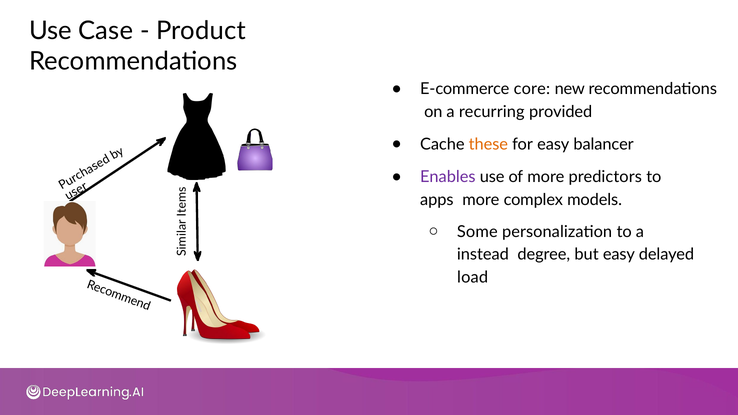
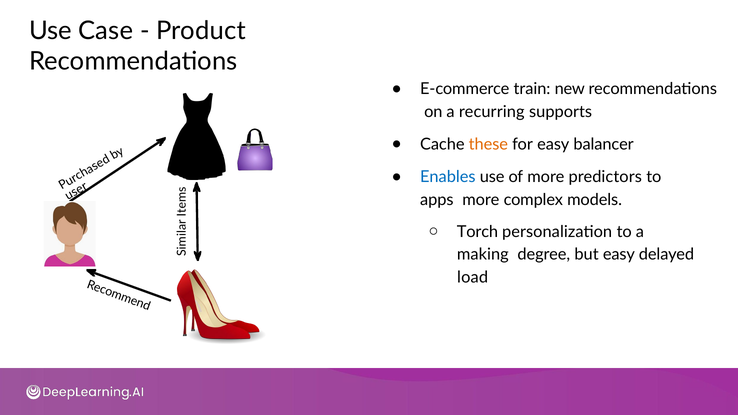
core: core -> train
provided: provided -> supports
Enables colour: purple -> blue
Some: Some -> Torch
instead: instead -> making
